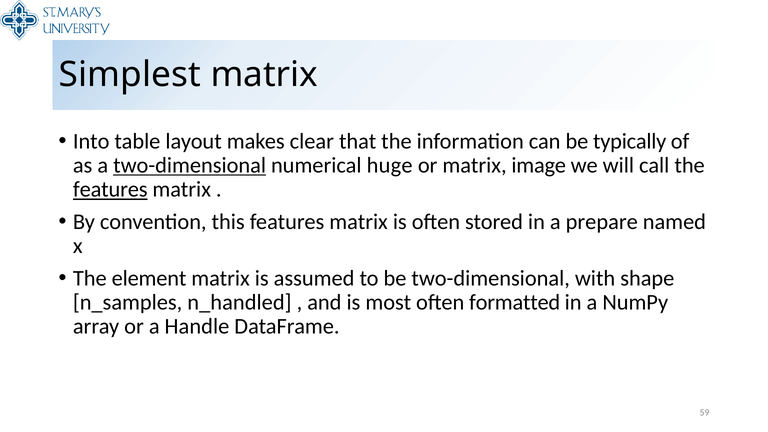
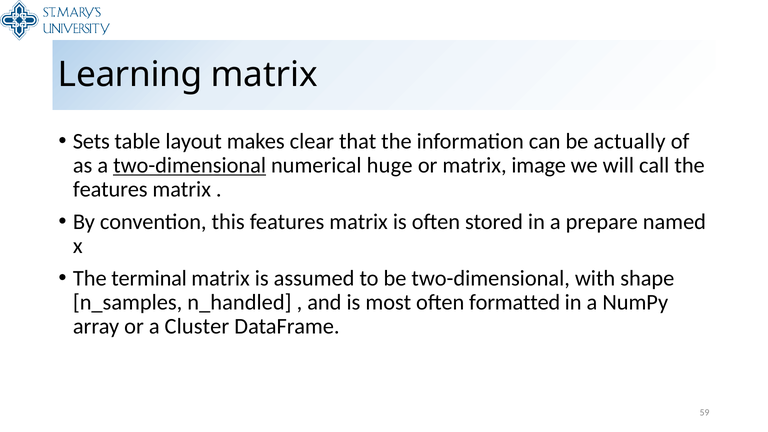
Simplest: Simplest -> Learning
Into: Into -> Sets
typically: typically -> actually
features at (110, 190) underline: present -> none
element: element -> terminal
Handle: Handle -> Cluster
